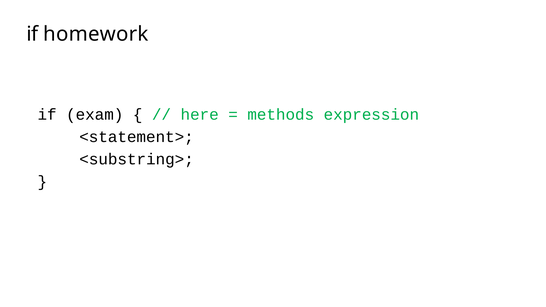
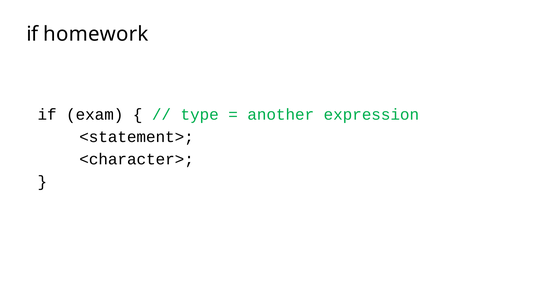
here: here -> type
methods: methods -> another
<substring>: <substring> -> <character>
